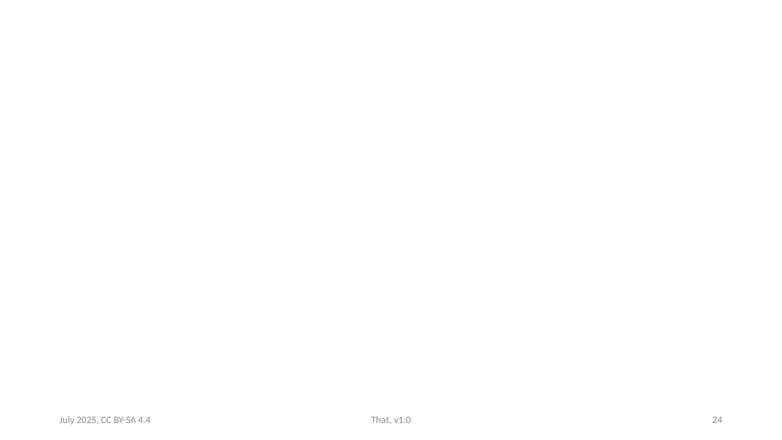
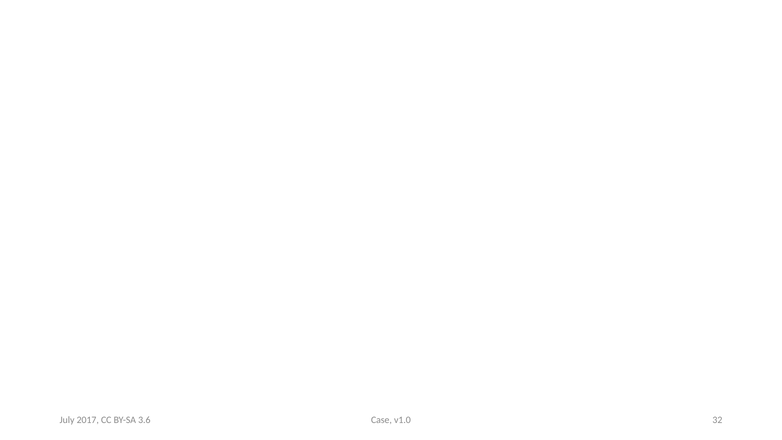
That: That -> Case
24: 24 -> 32
2025: 2025 -> 2017
4.4: 4.4 -> 3.6
